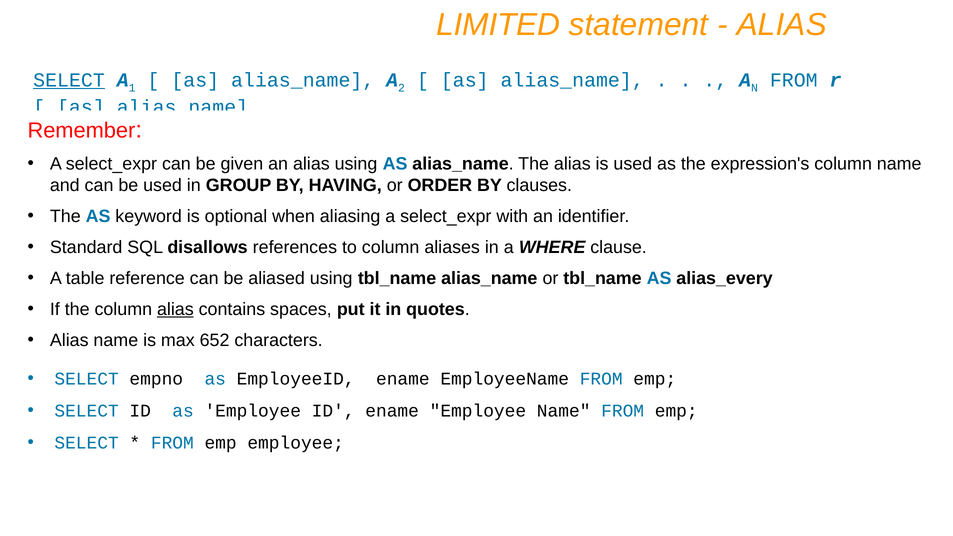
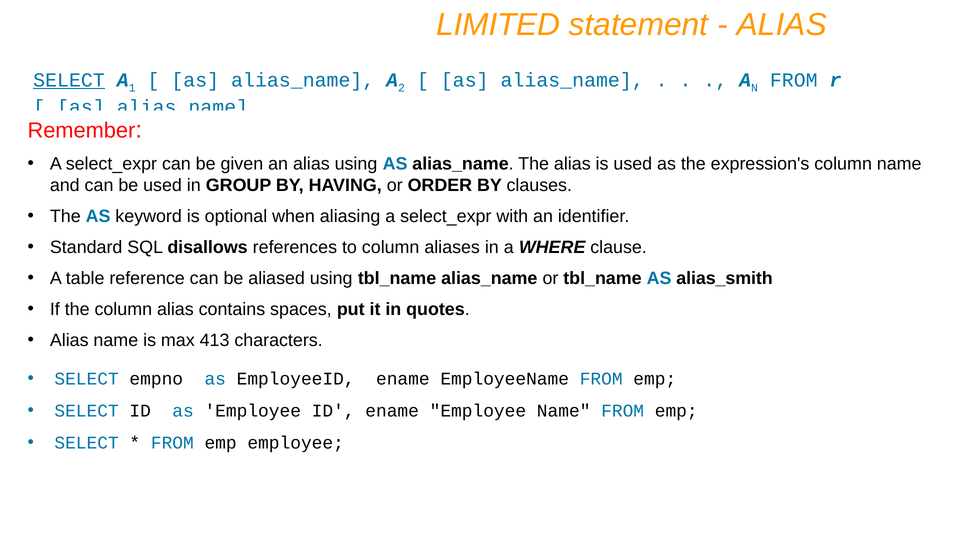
alias_every: alias_every -> alias_smith
alias at (175, 309) underline: present -> none
652: 652 -> 413
